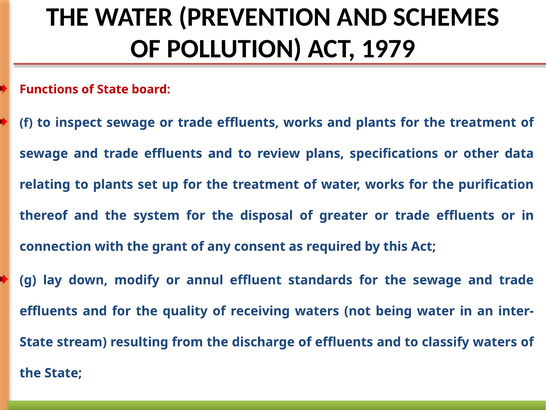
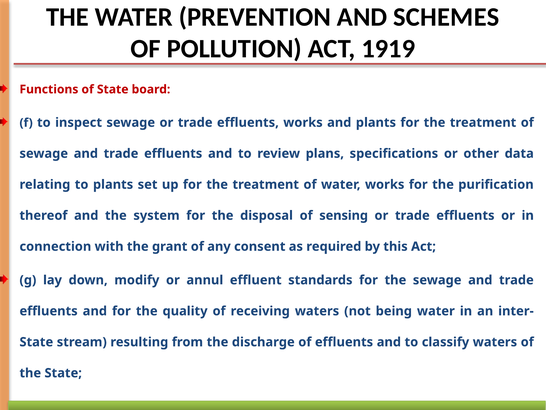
1979: 1979 -> 1919
greater: greater -> sensing
